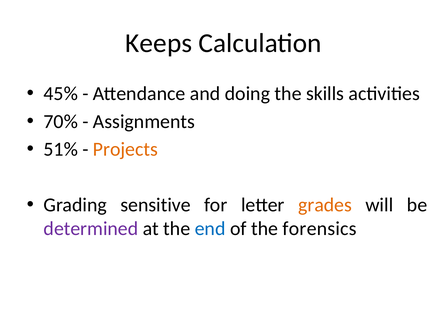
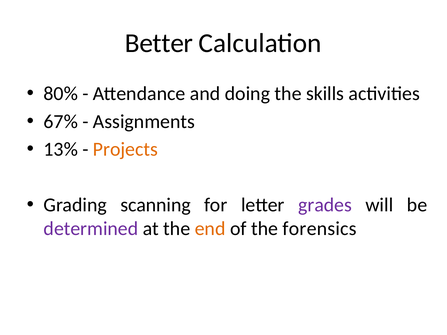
Keeps: Keeps -> Better
45%: 45% -> 80%
70%: 70% -> 67%
51%: 51% -> 13%
sensitive: sensitive -> scanning
grades colour: orange -> purple
end colour: blue -> orange
